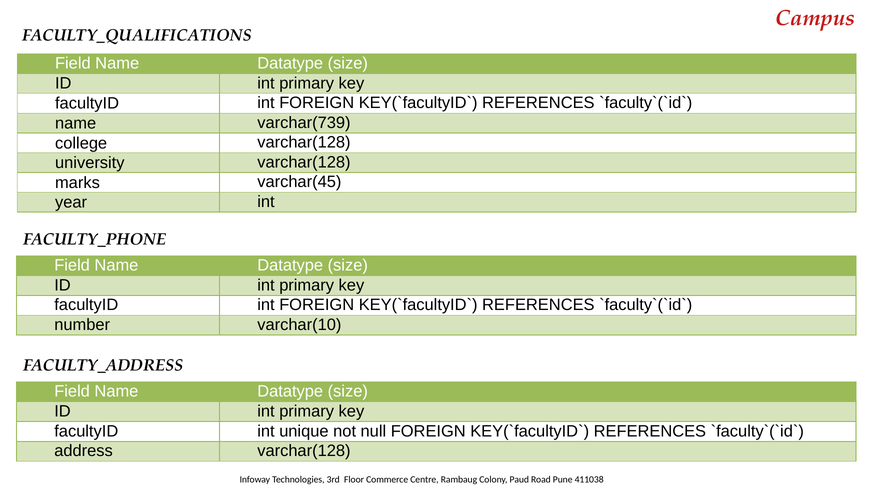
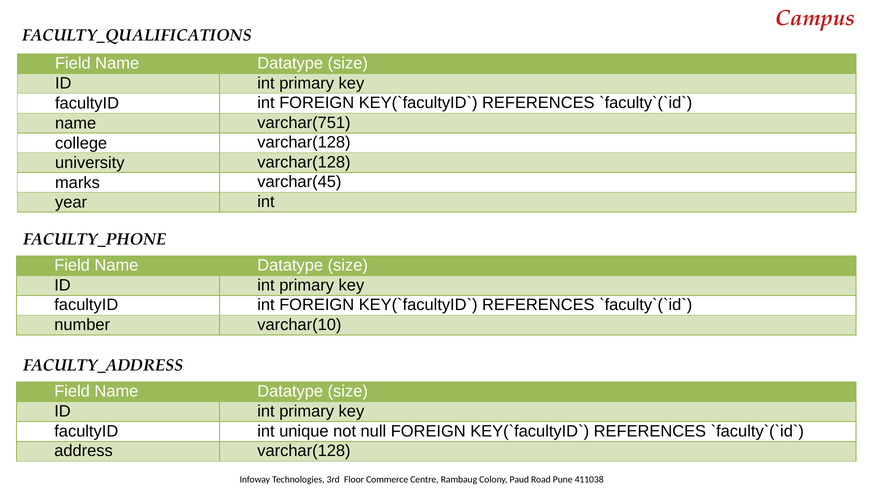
varchar(739: varchar(739 -> varchar(751
